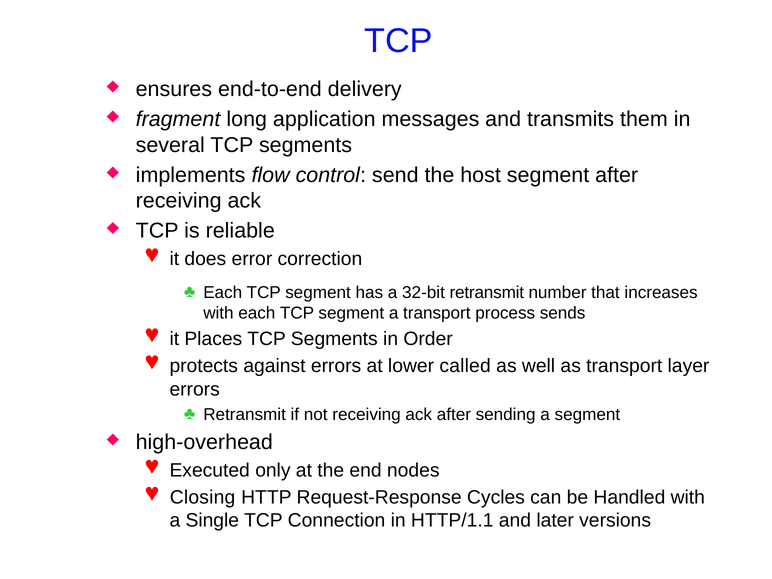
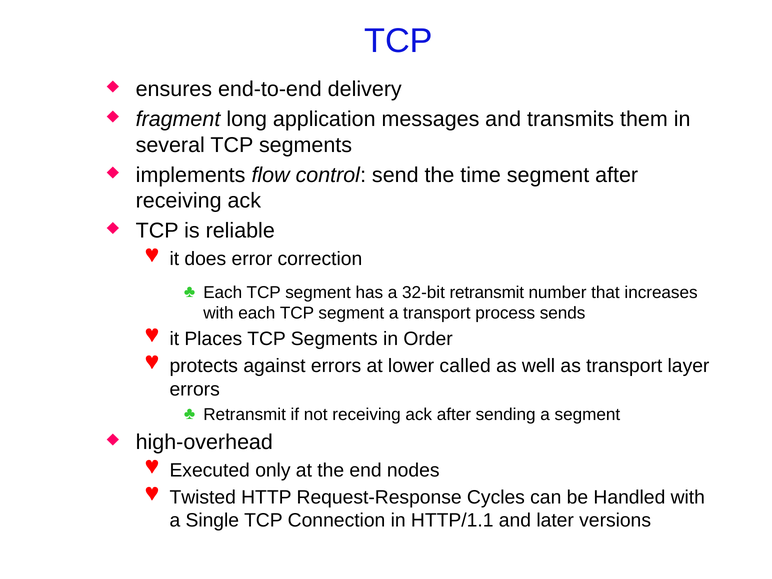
host: host -> time
Closing: Closing -> Twisted
